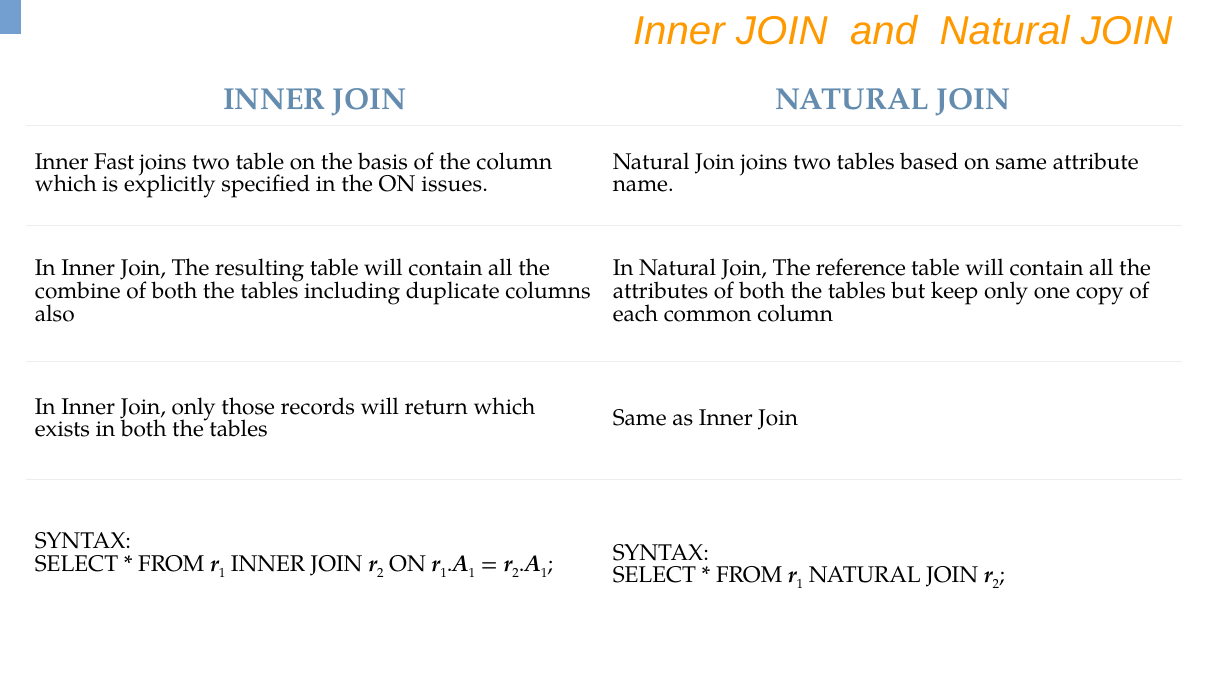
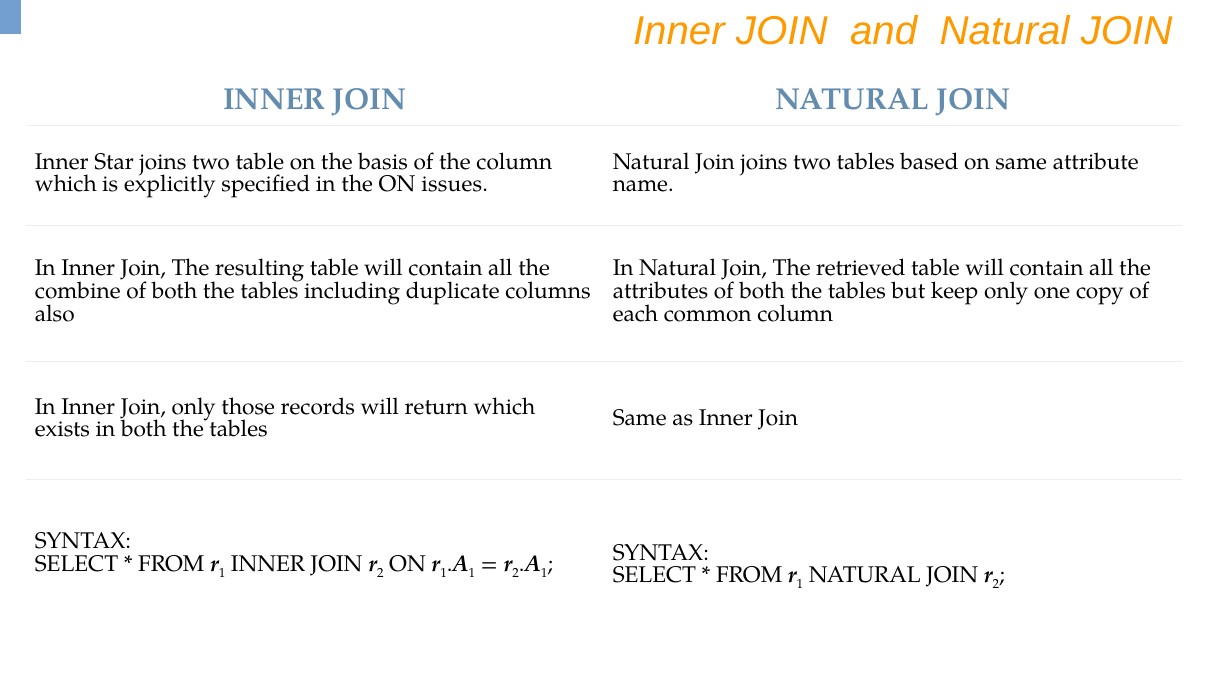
Fast: Fast -> Star
reference: reference -> retrieved
